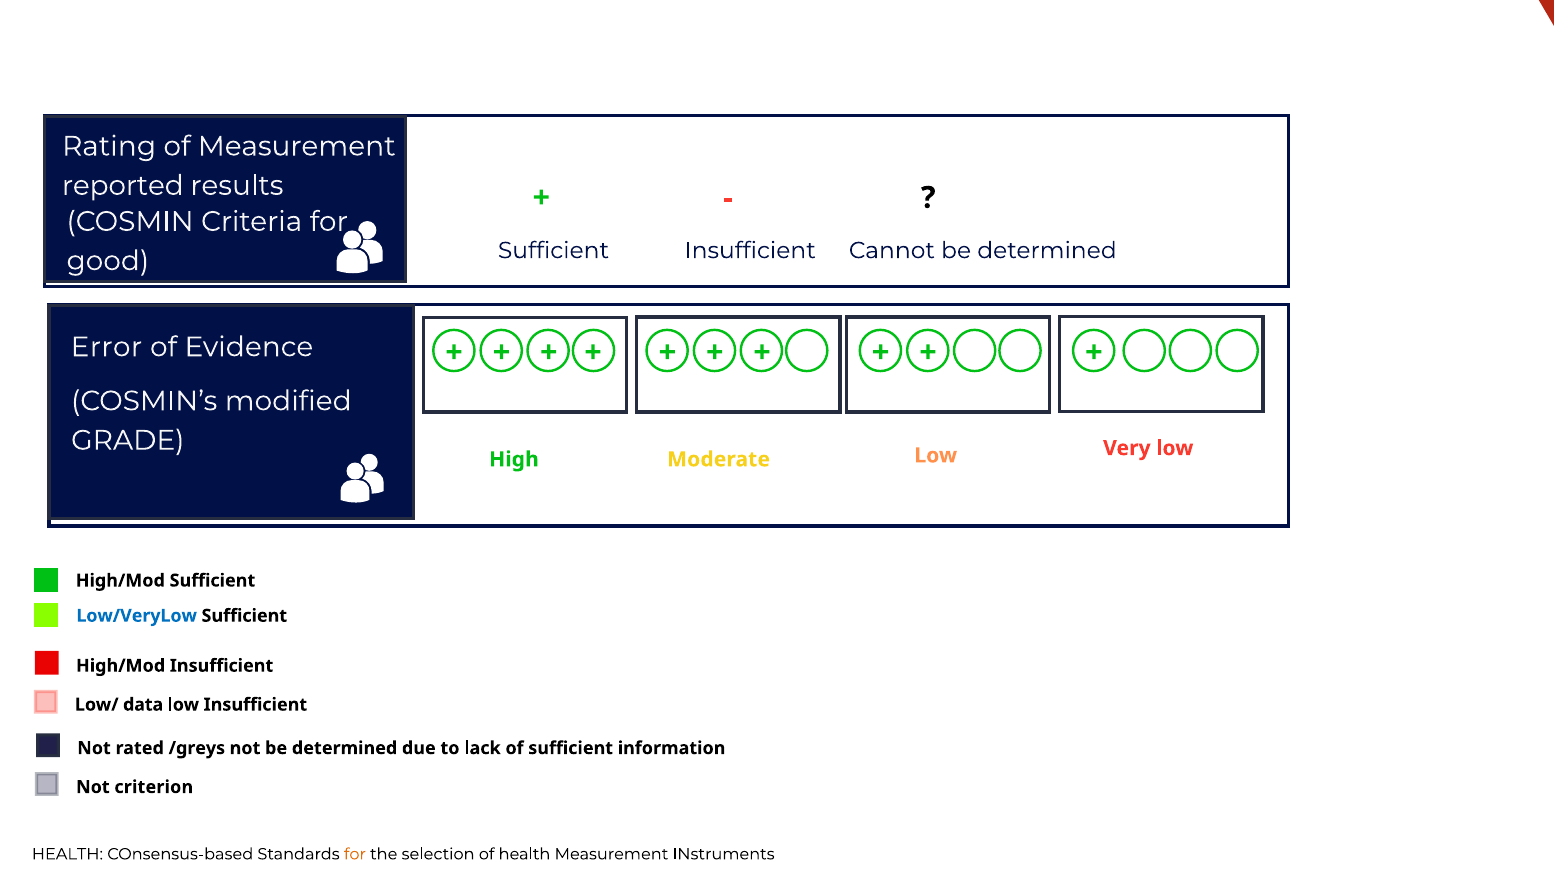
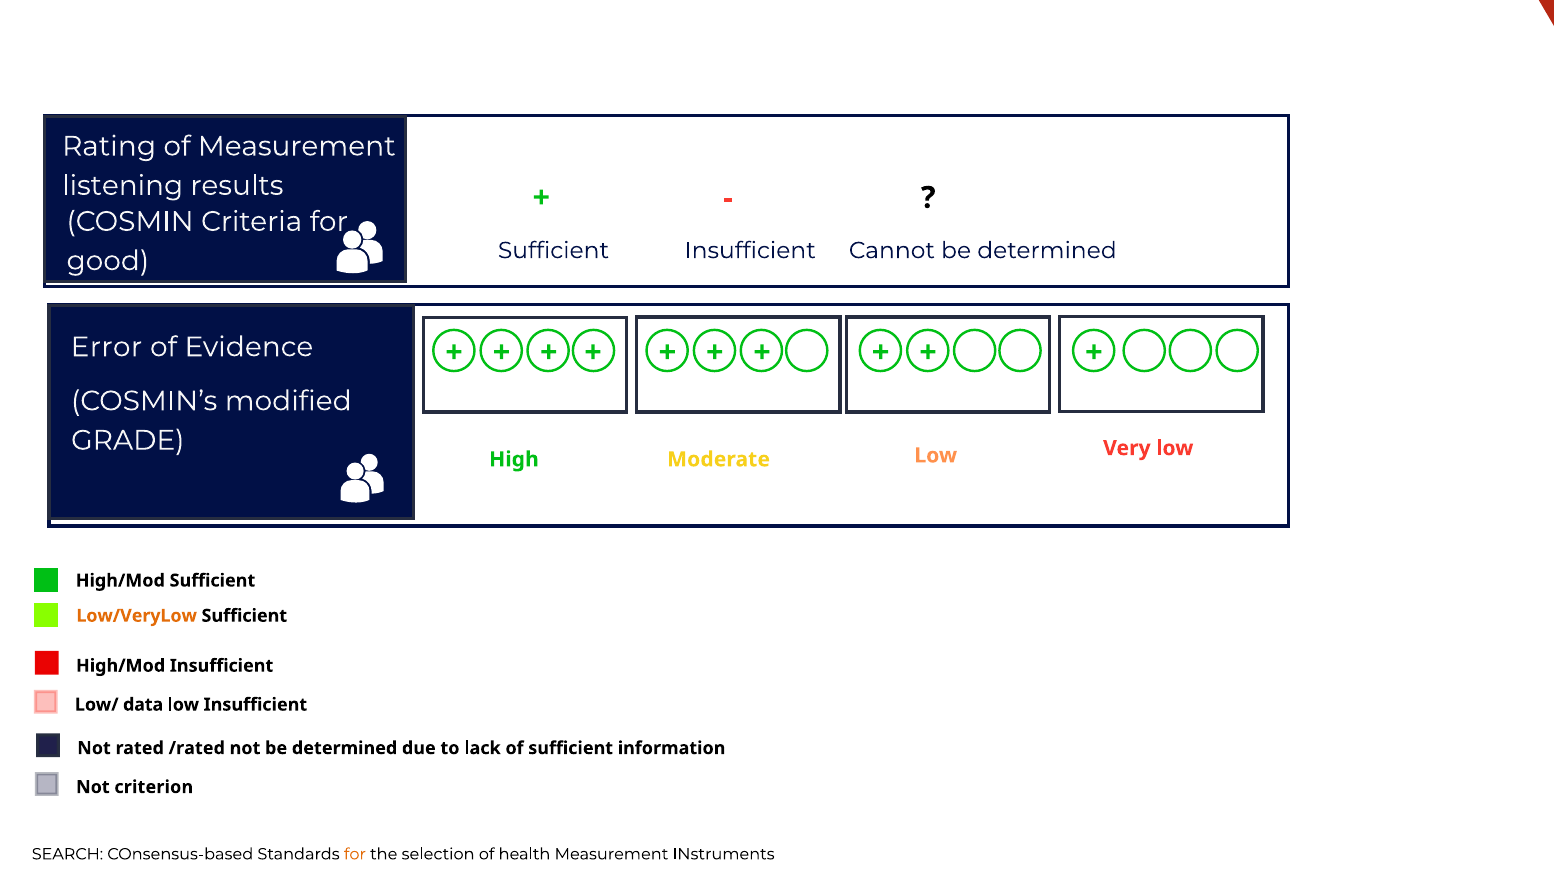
reported: reported -> listening
Low/VeryLow colour: blue -> orange
/greys: /greys -> /rated
HEALTH at (67, 854): HEALTH -> SEARCH
